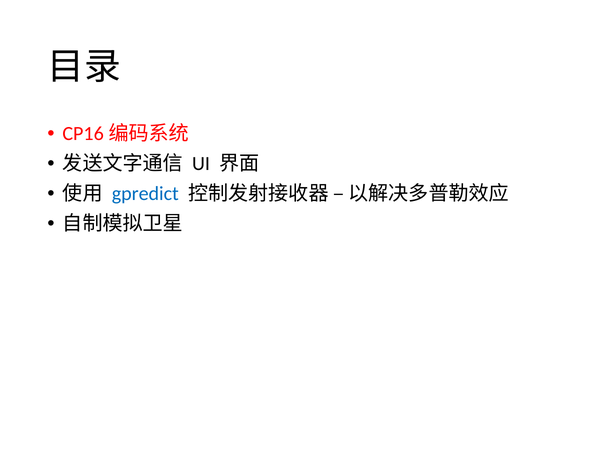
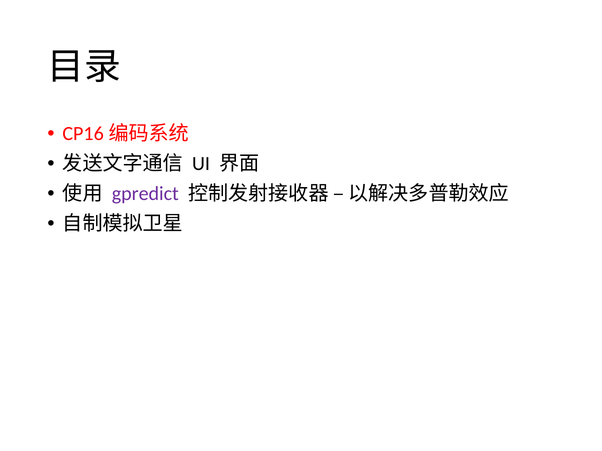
gpredict colour: blue -> purple
